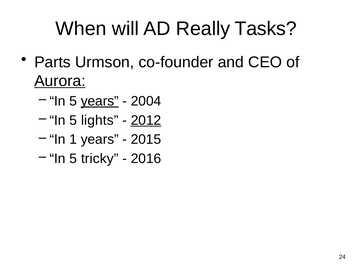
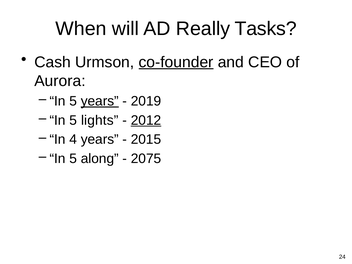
Parts: Parts -> Cash
co-founder underline: none -> present
Aurora underline: present -> none
2004: 2004 -> 2019
1: 1 -> 4
tricky: tricky -> along
2016: 2016 -> 2075
